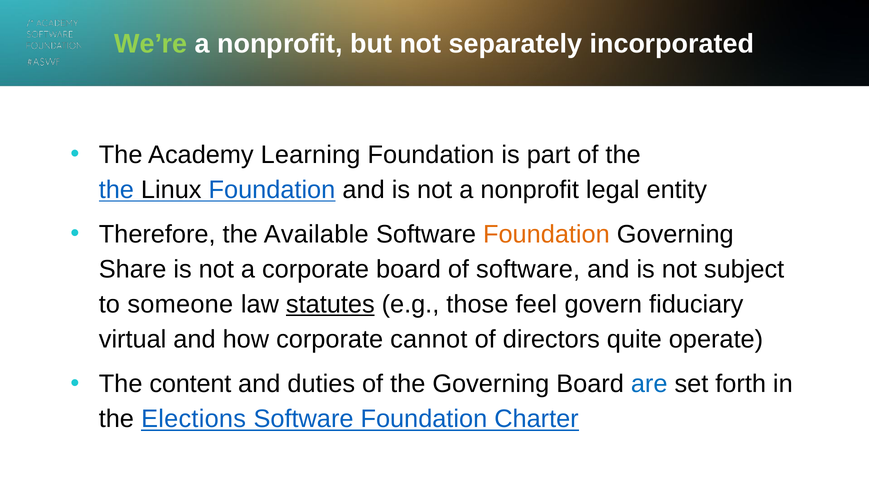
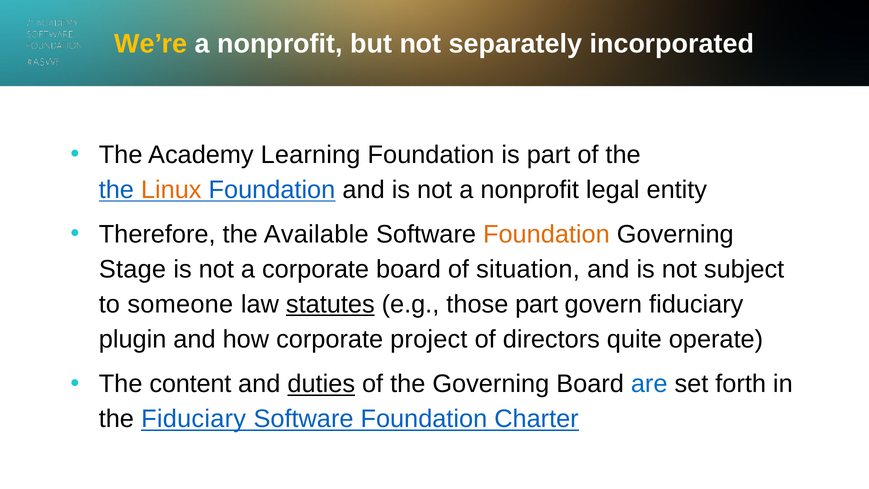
We’re colour: light green -> yellow
Linux colour: black -> orange
Share: Share -> Stage
of software: software -> situation
those feel: feel -> part
virtual: virtual -> plugin
cannot: cannot -> project
duties underline: none -> present
the Elections: Elections -> Fiduciary
